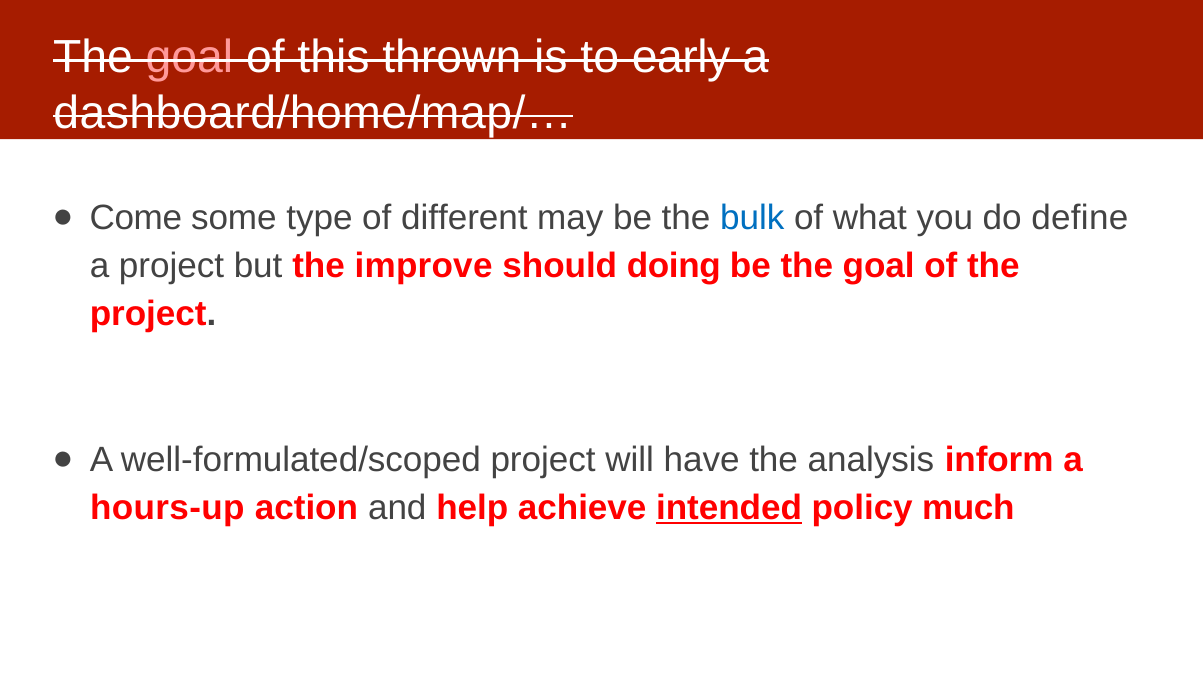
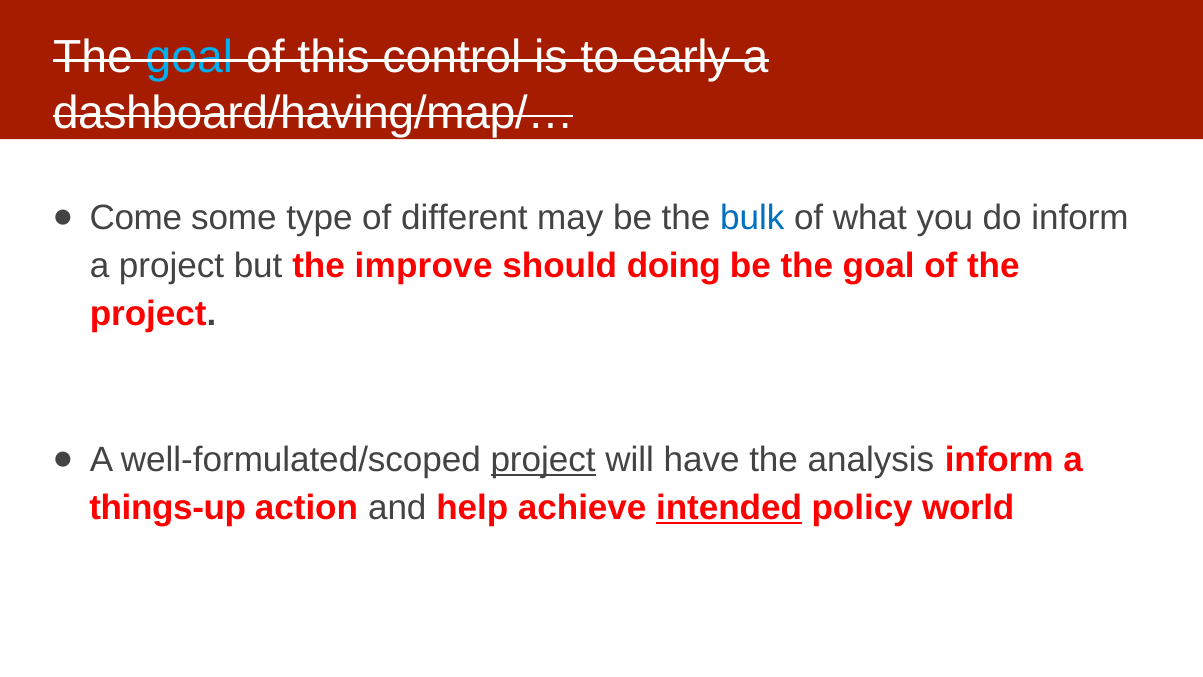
goal at (189, 57) colour: pink -> light blue
thrown: thrown -> control
dashboard/home/map/…: dashboard/home/map/… -> dashboard/having/map/…
do define: define -> inform
project at (543, 459) underline: none -> present
hours-up: hours-up -> things-up
much: much -> world
